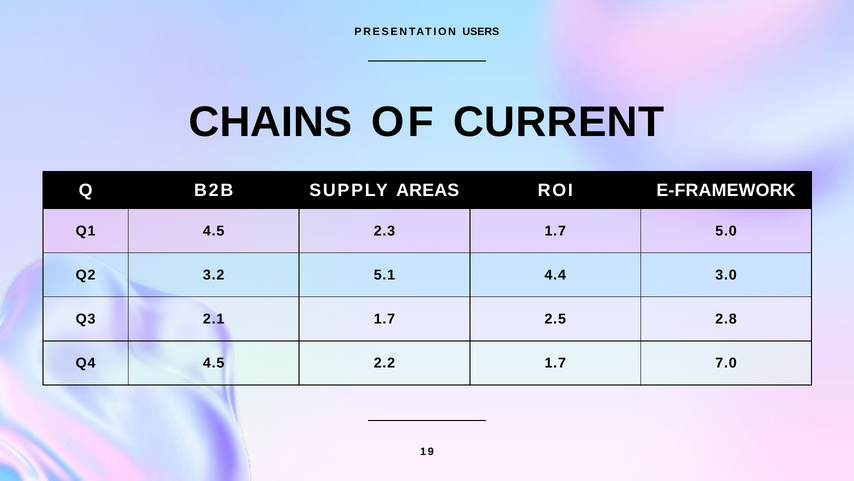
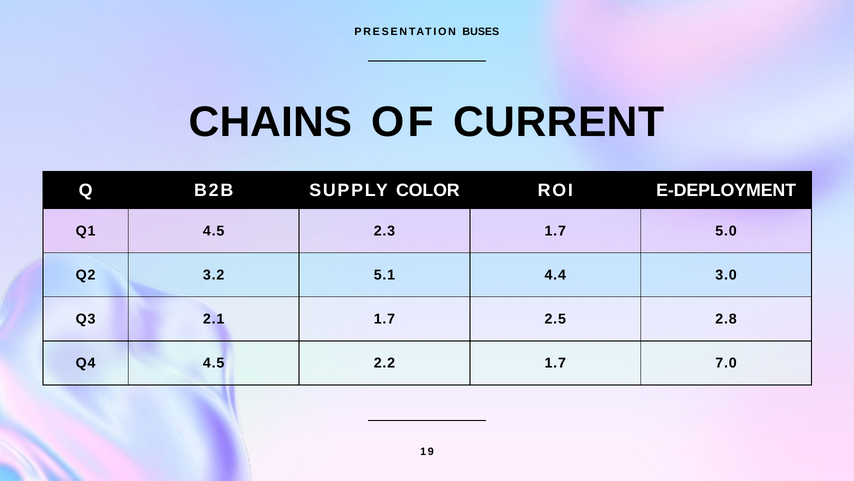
USERS: USERS -> BUSES
AREAS: AREAS -> COLOR
E-FRAMEWORK: E-FRAMEWORK -> E-DEPLOYMENT
